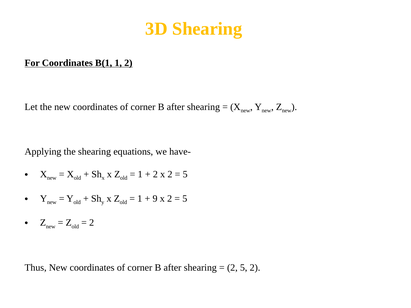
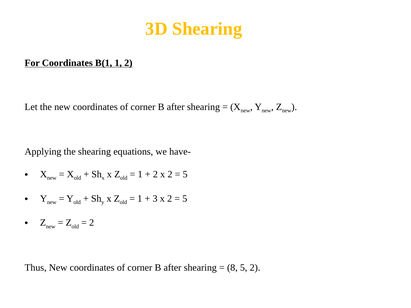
9: 9 -> 3
2 at (232, 268): 2 -> 8
